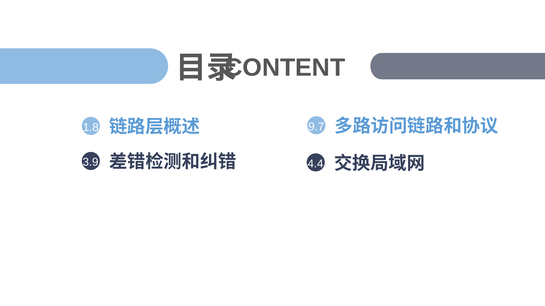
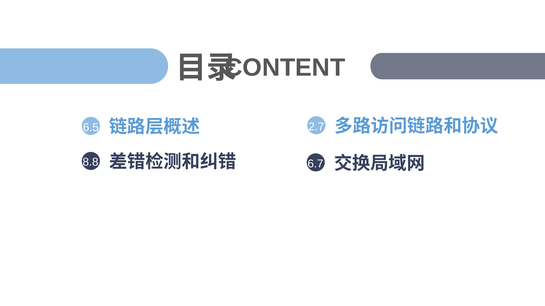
9.7: 9.7 -> 2.7
1.8: 1.8 -> 6.5
3.9: 3.9 -> 8.8
4.4: 4.4 -> 6.7
